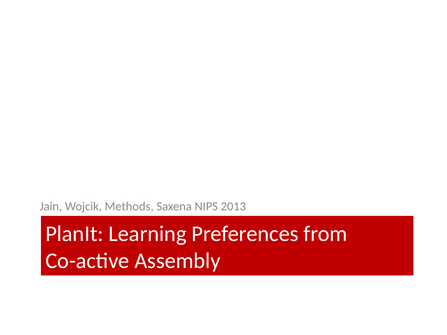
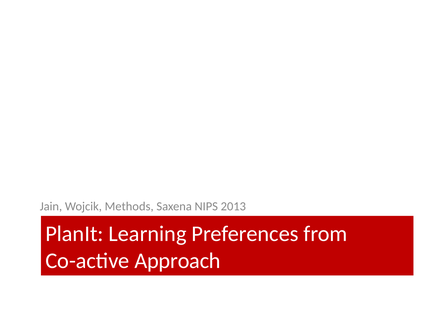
Assembly: Assembly -> Approach
